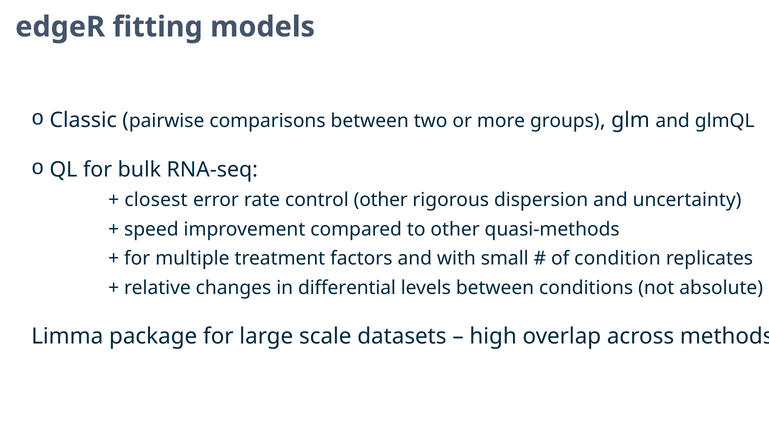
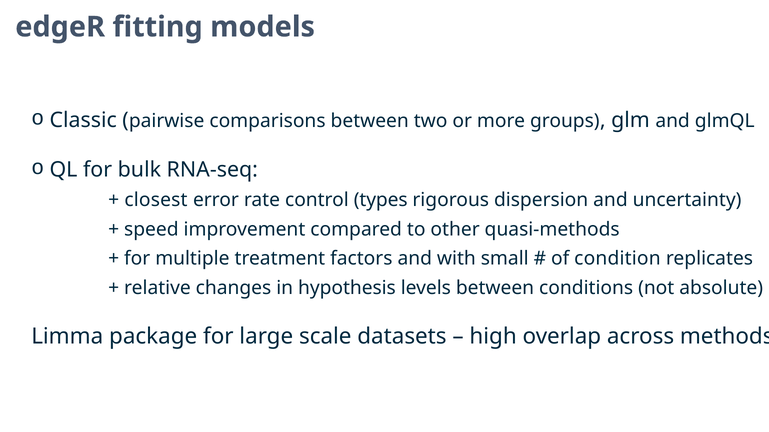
control other: other -> types
differential: differential -> hypothesis
